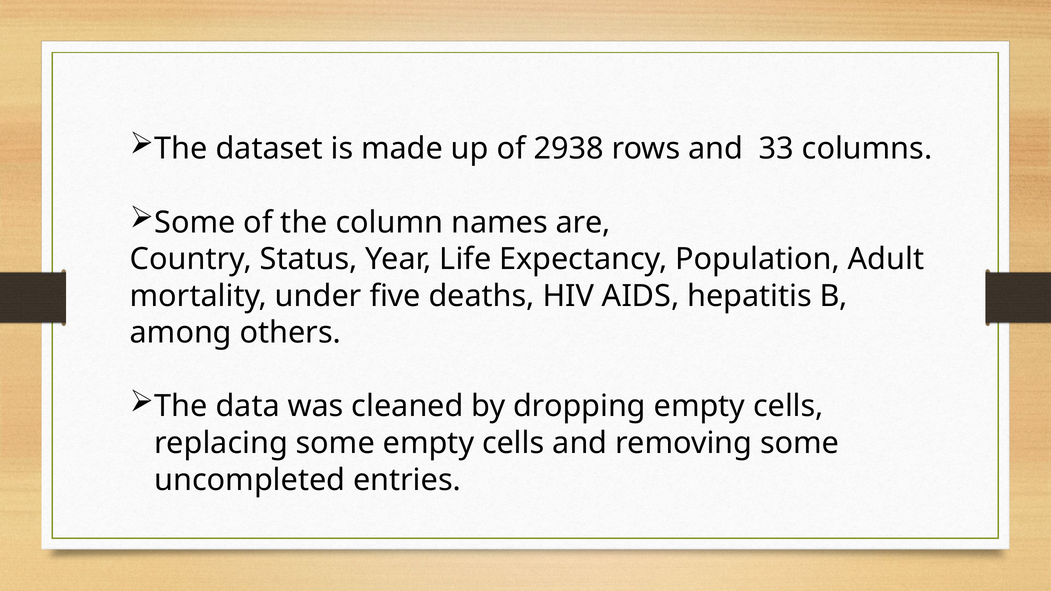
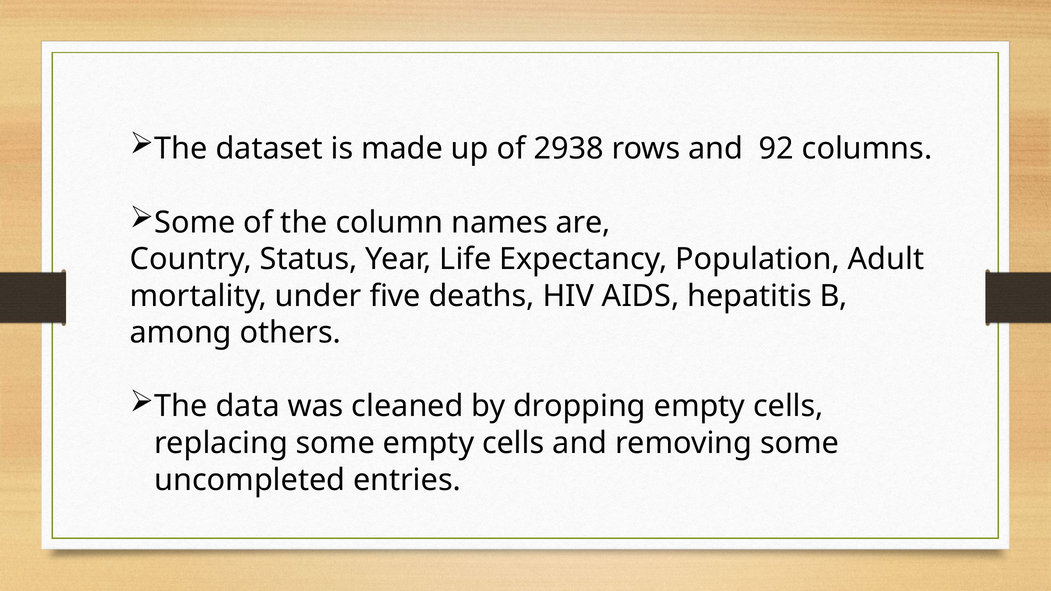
33: 33 -> 92
